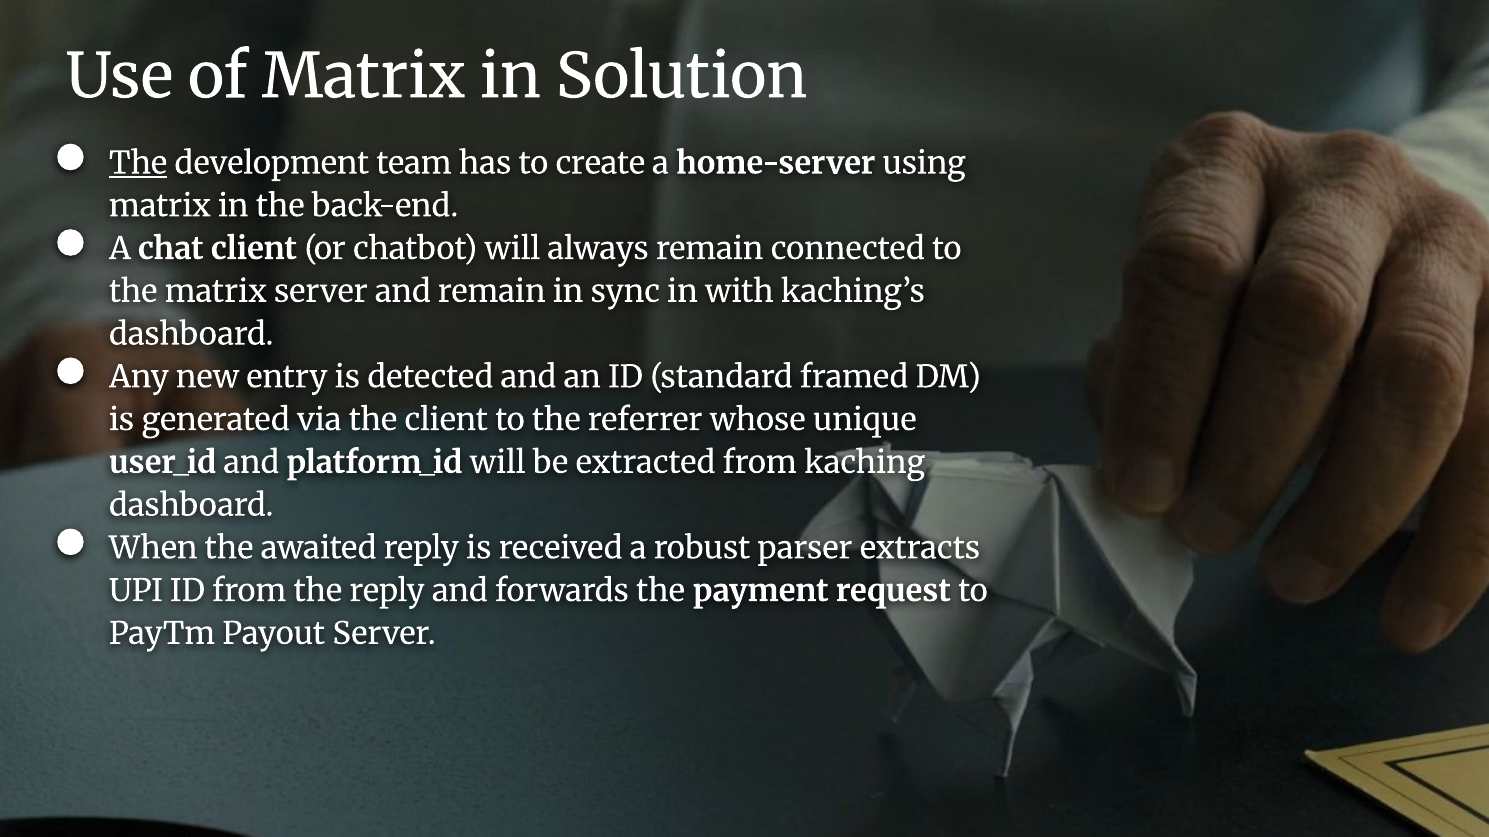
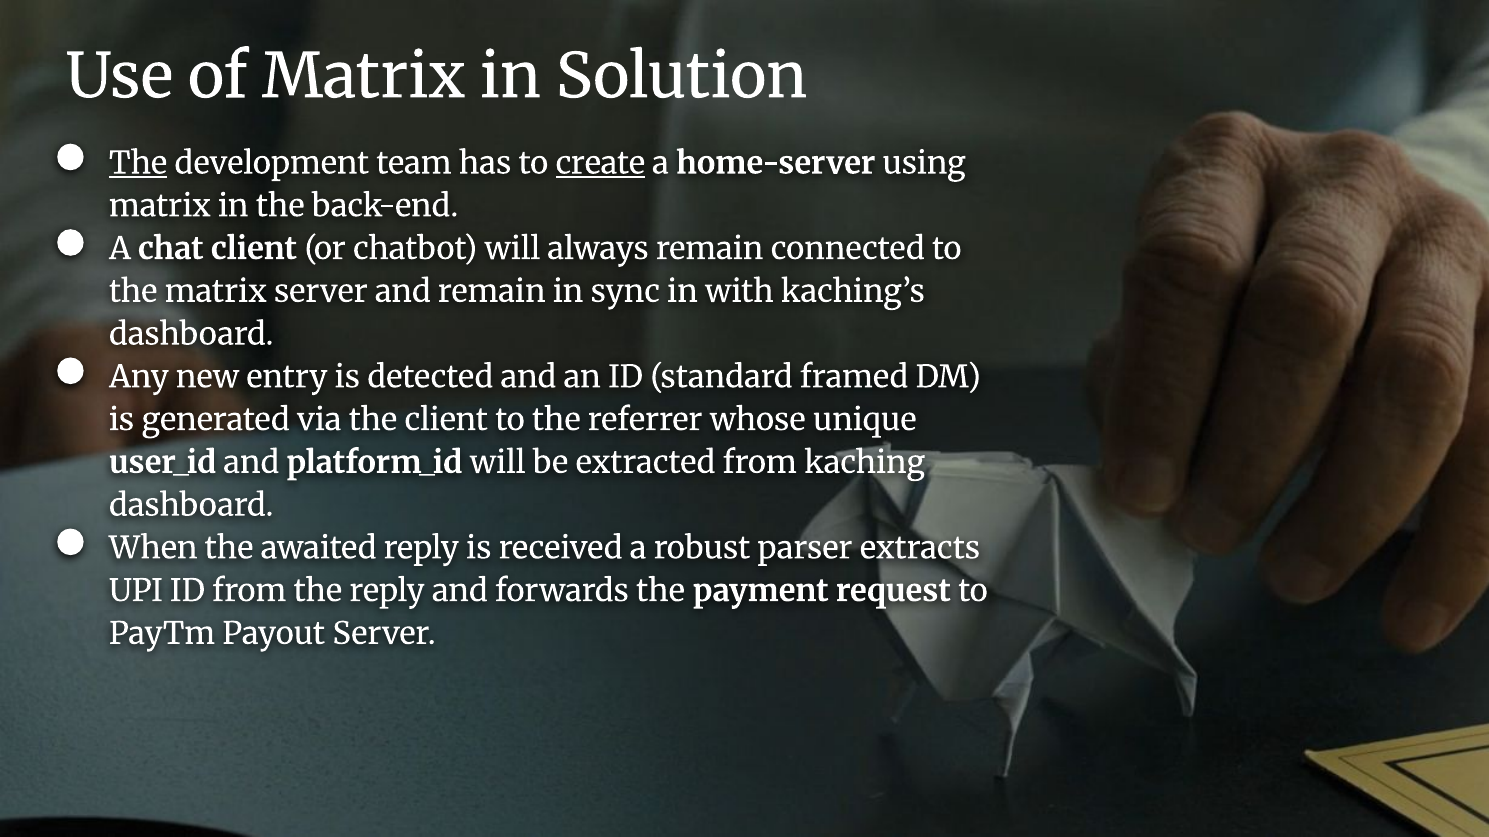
create underline: none -> present
